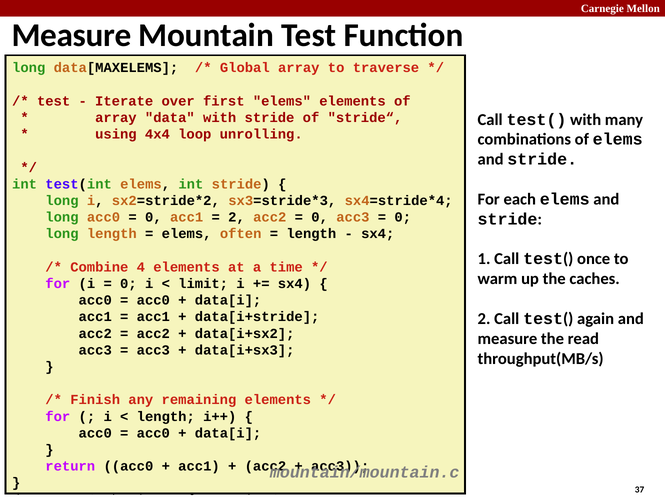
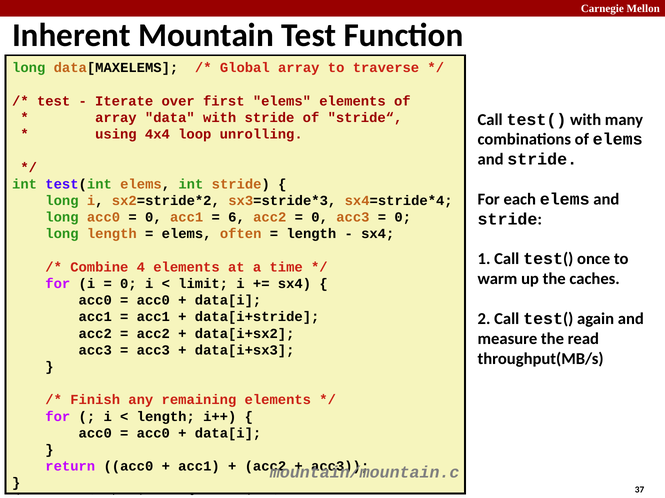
Measure at (72, 36): Measure -> Inherent
2 at (237, 218): 2 -> 6
